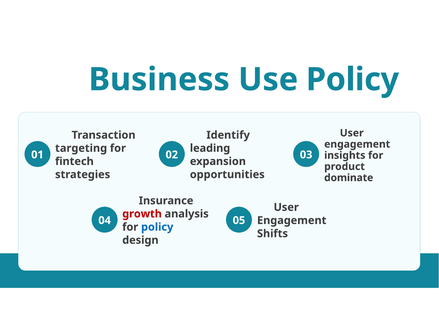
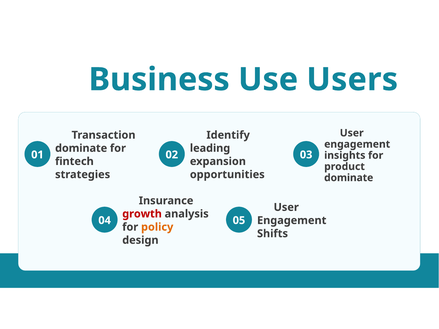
Use Policy: Policy -> Users
targeting at (81, 148): targeting -> dominate
policy at (157, 227) colour: blue -> orange
